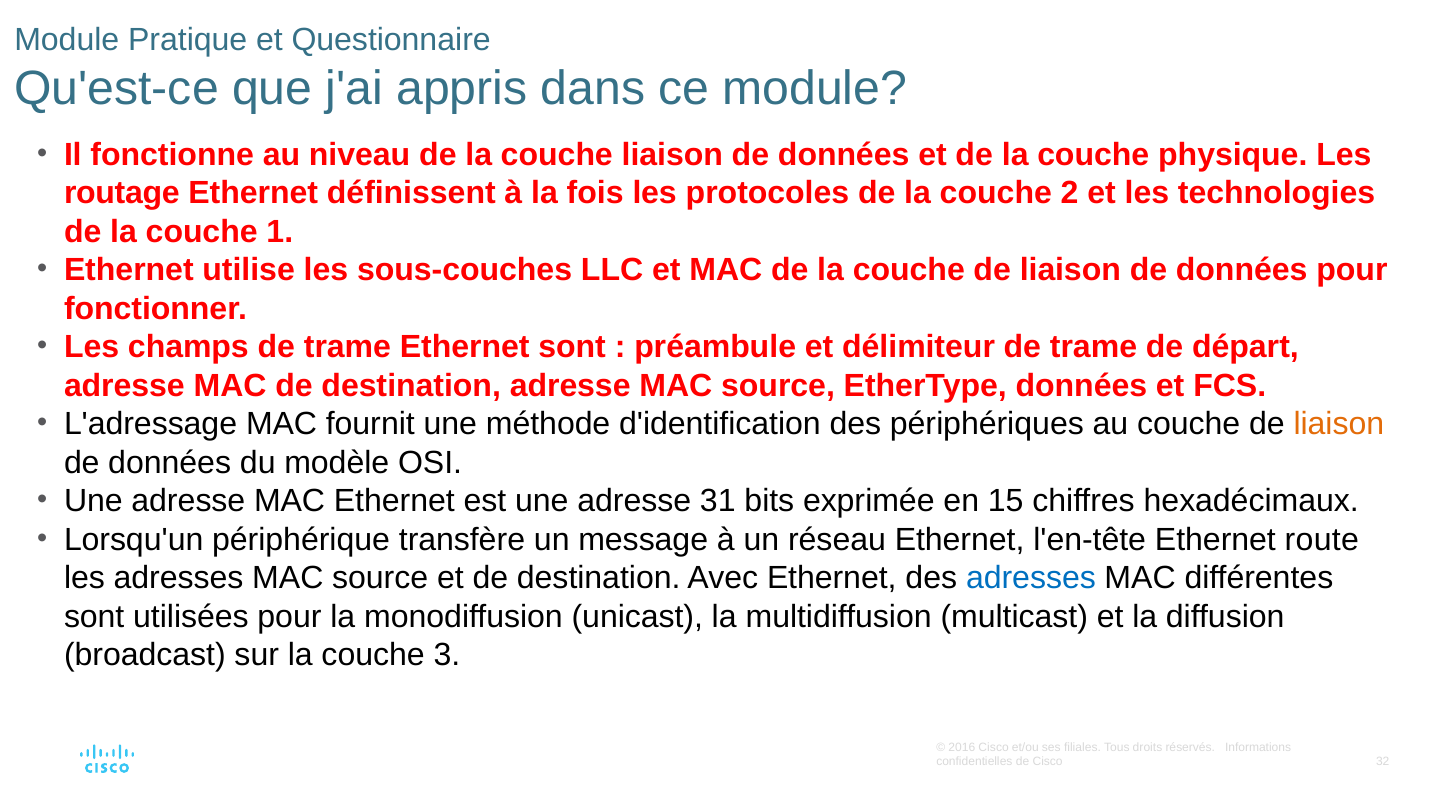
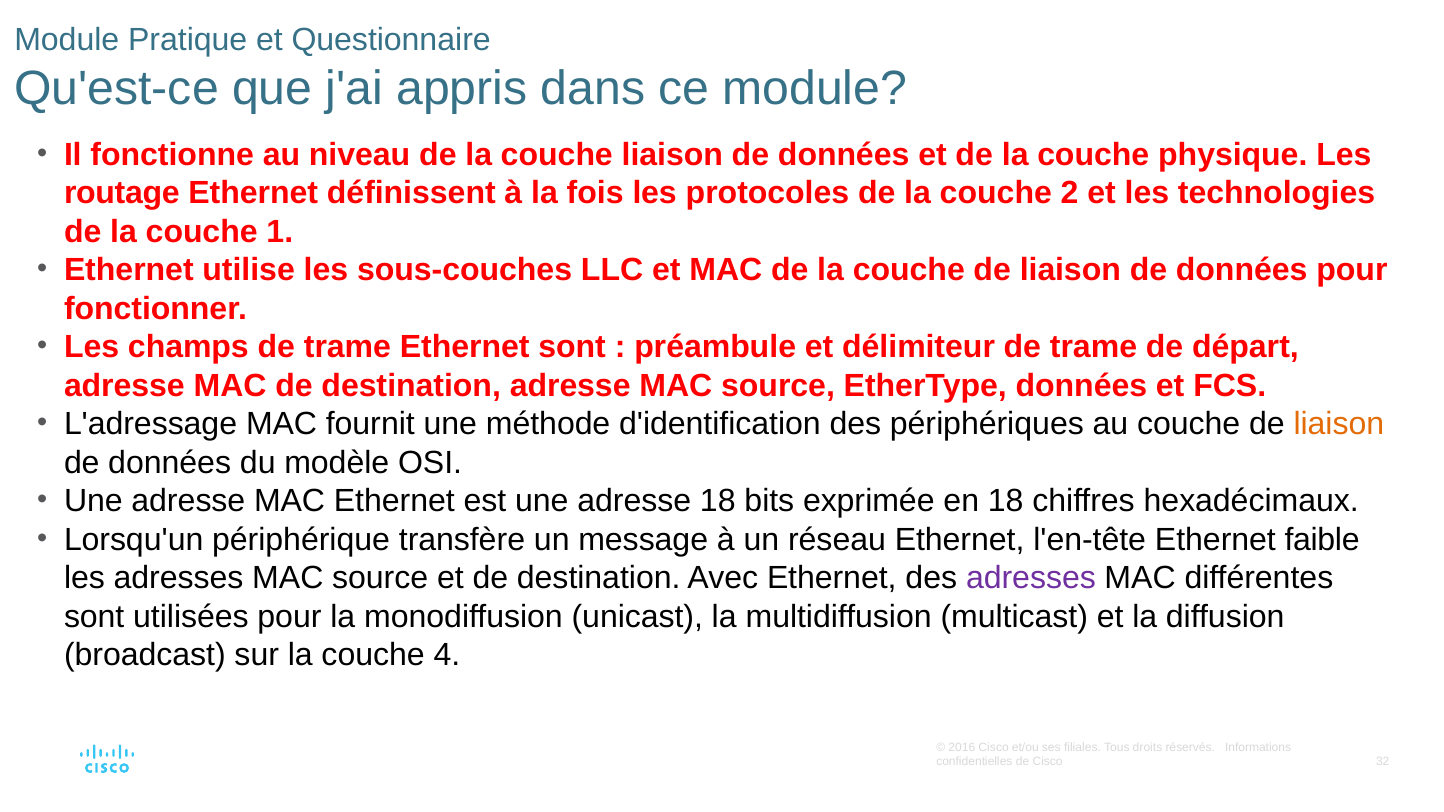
adresse 31: 31 -> 18
en 15: 15 -> 18
route: route -> faible
adresses at (1031, 578) colour: blue -> purple
3: 3 -> 4
